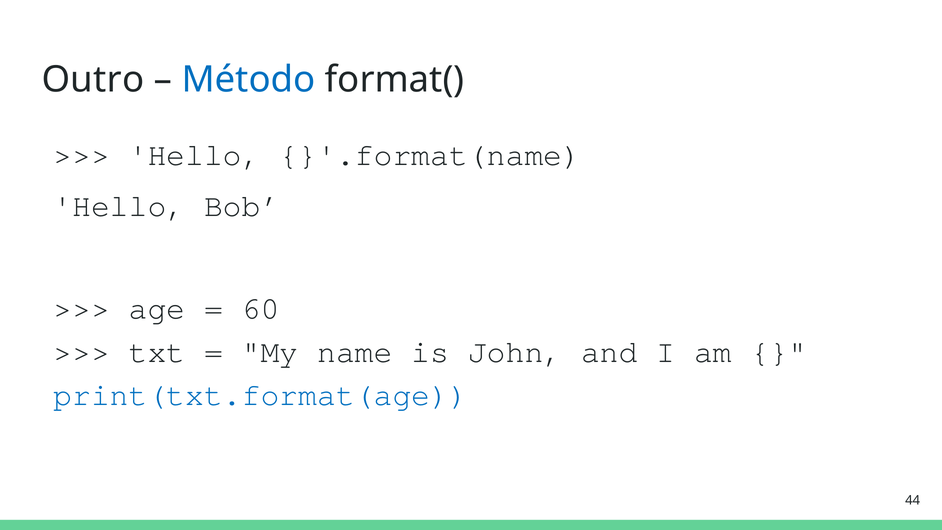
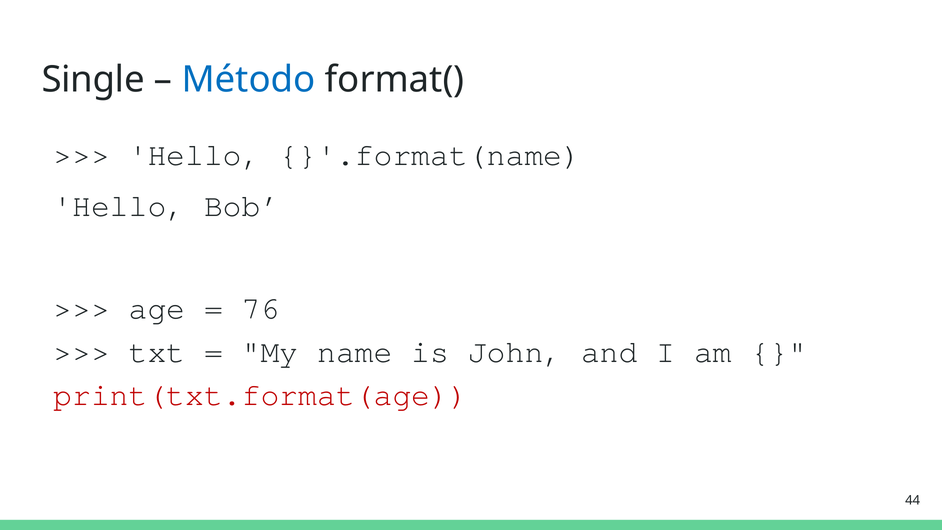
Outro: Outro -> Single
60: 60 -> 76
print(txt.format(age colour: blue -> red
